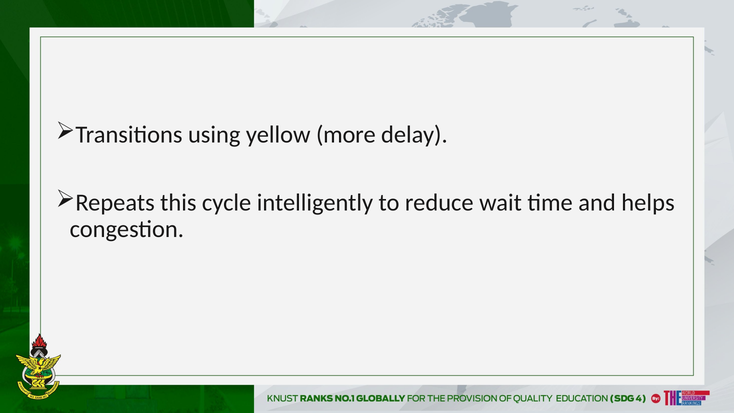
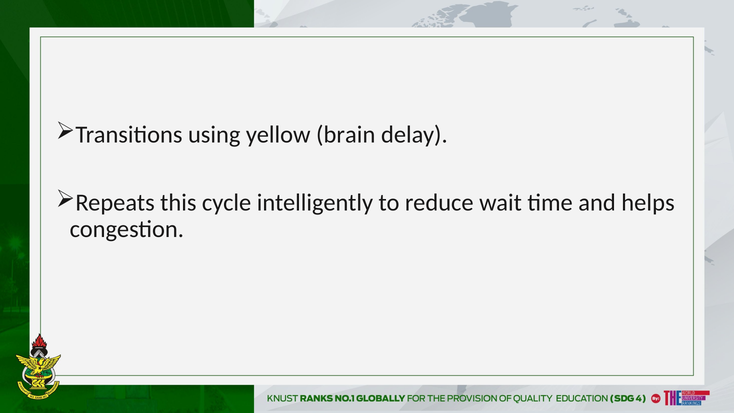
more: more -> brain
